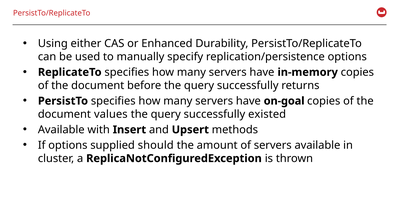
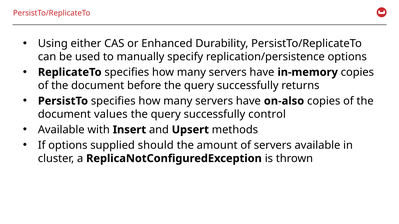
on-goal: on-goal -> on-also
existed: existed -> control
